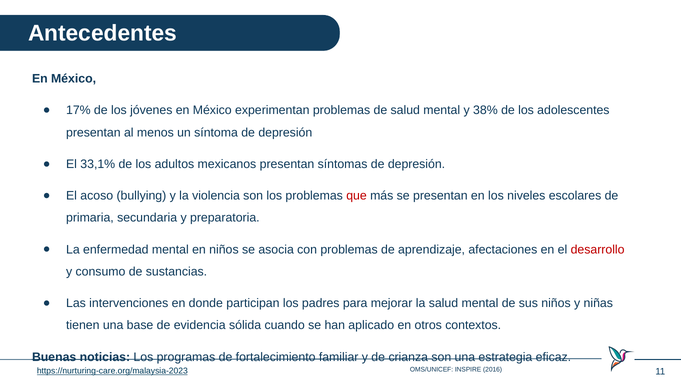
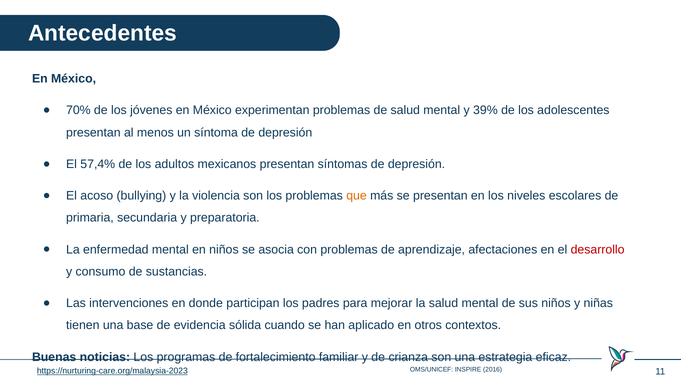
17%: 17% -> 70%
38%: 38% -> 39%
33,1%: 33,1% -> 57,4%
que colour: red -> orange
